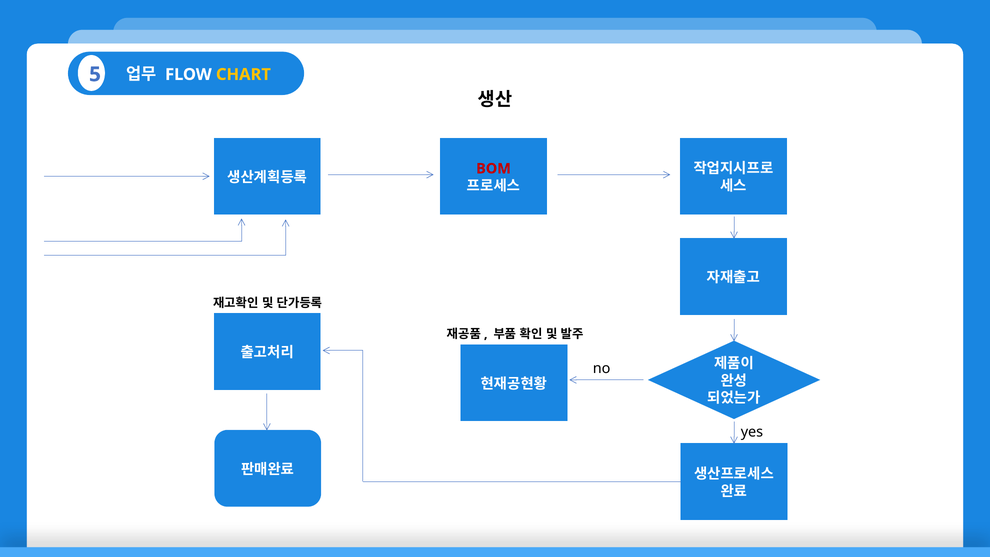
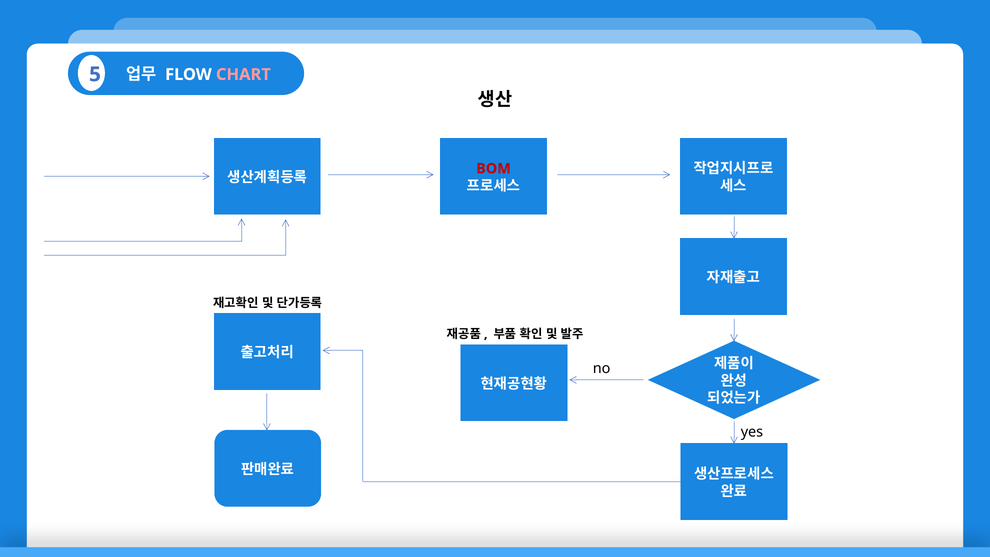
CHART colour: yellow -> pink
